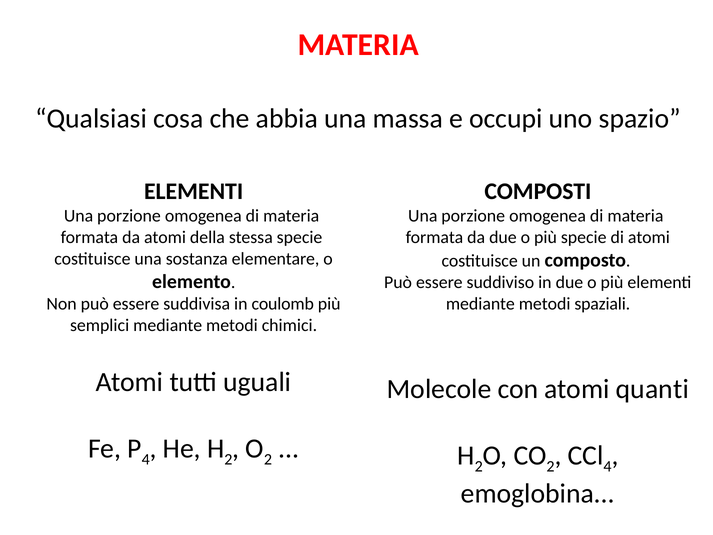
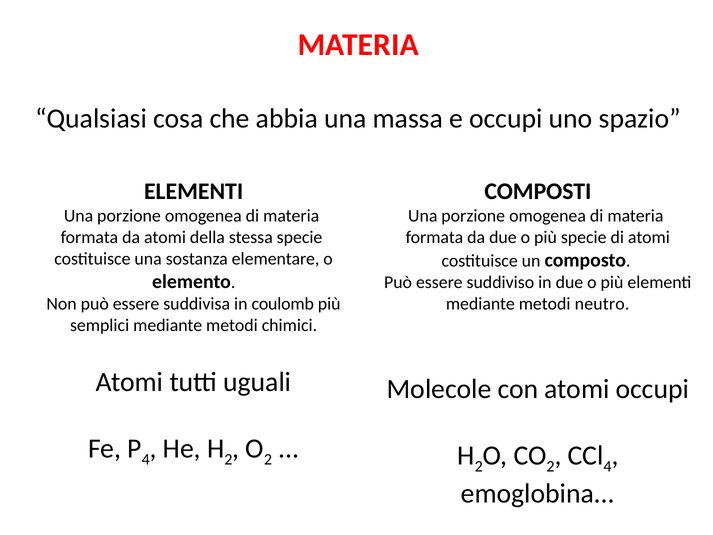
spaziali: spaziali -> neutro
atomi quanti: quanti -> occupi
